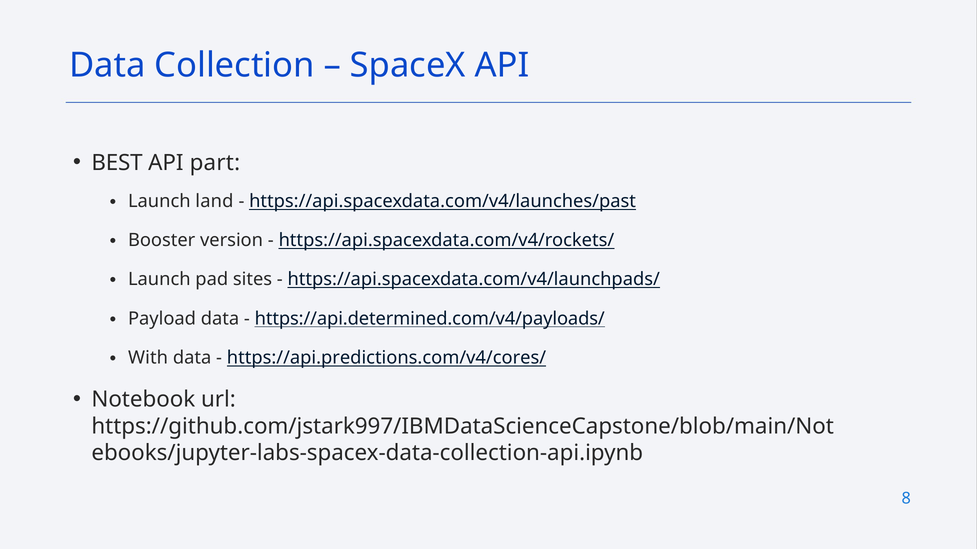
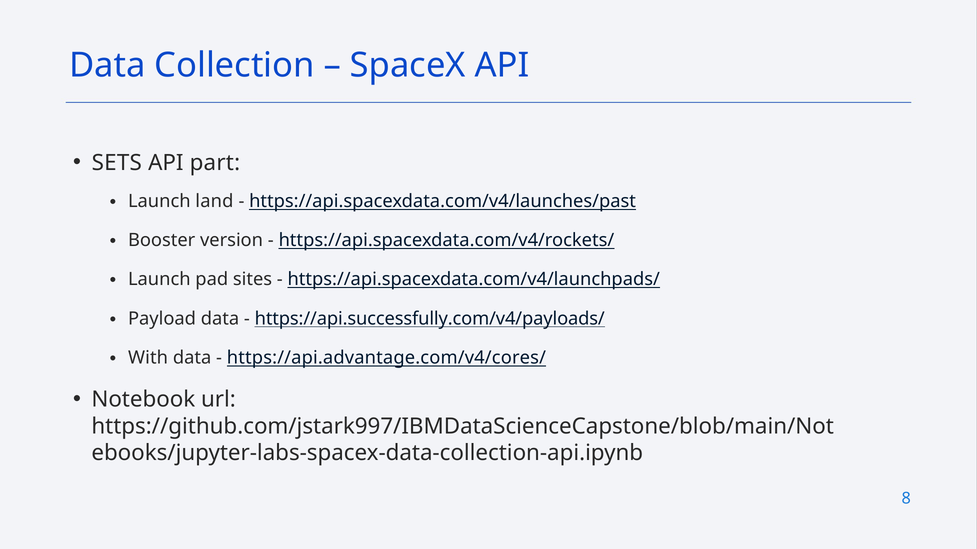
BEST: BEST -> SETS
https://api.determined.com/v4/payloads/: https://api.determined.com/v4/payloads/ -> https://api.successfully.com/v4/payloads/
https://api.predictions.com/v4/cores/: https://api.predictions.com/v4/cores/ -> https://api.advantage.com/v4/cores/
